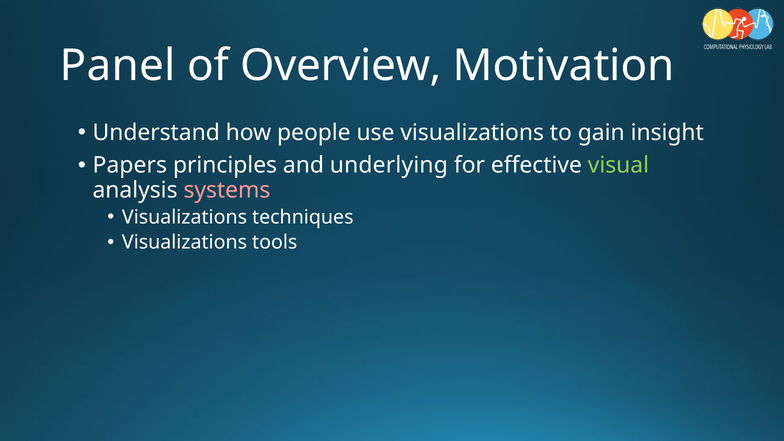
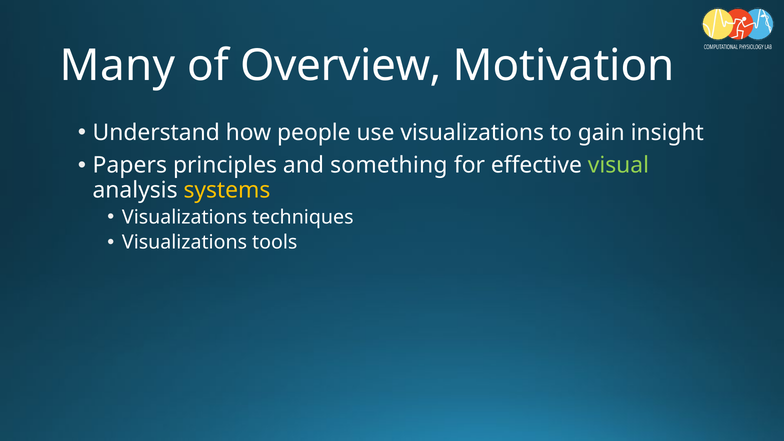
Panel: Panel -> Many
underlying: underlying -> something
systems colour: pink -> yellow
